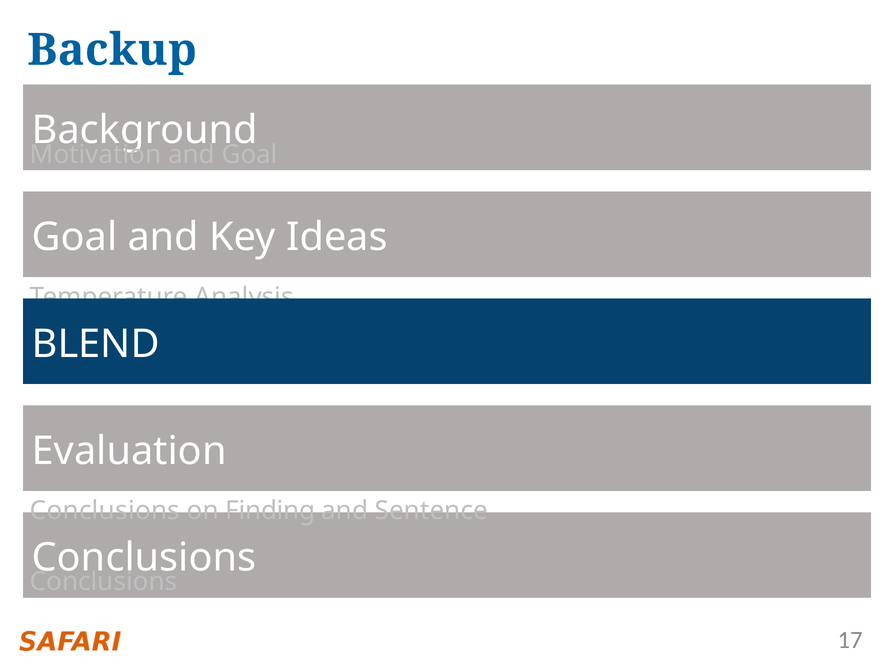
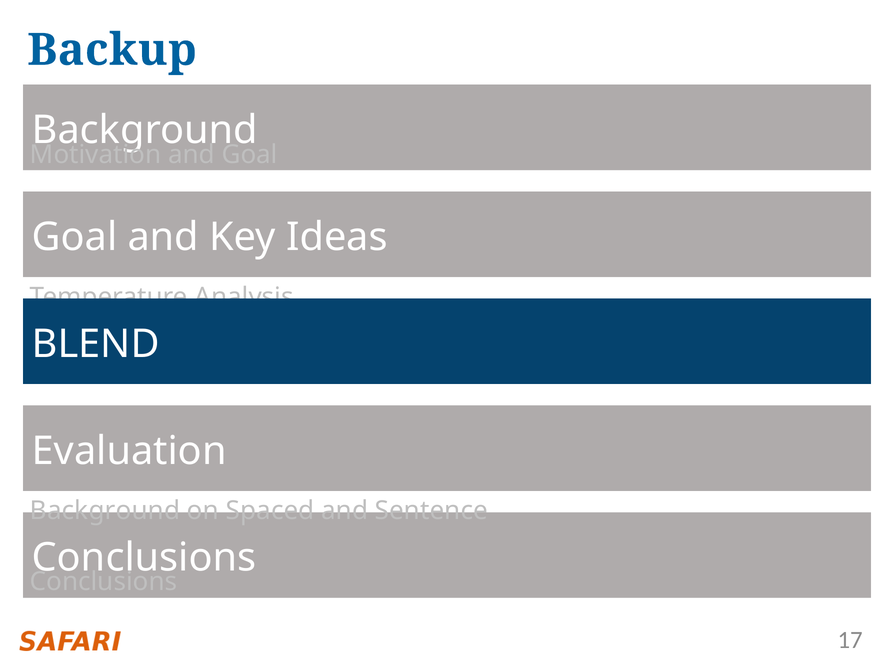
Conclusions at (105, 511): Conclusions -> Background
Finding: Finding -> Spaced
